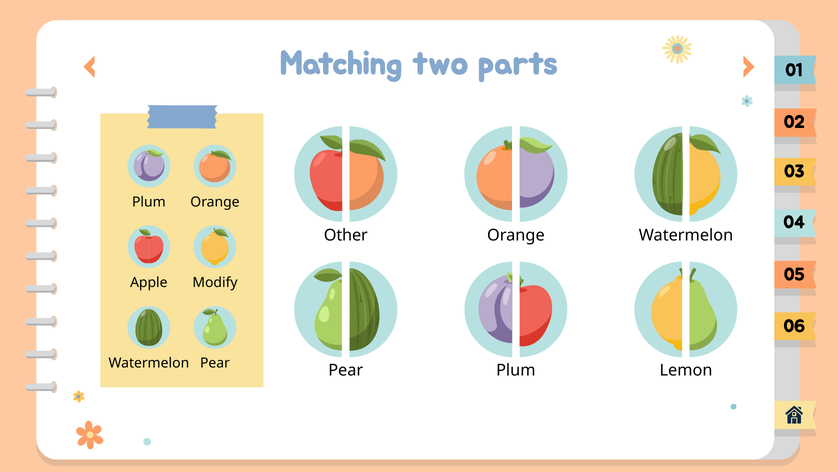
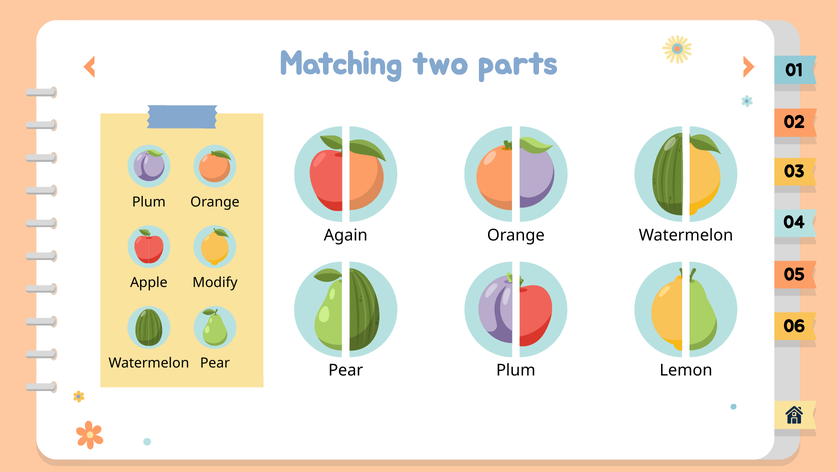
Other: Other -> Again
